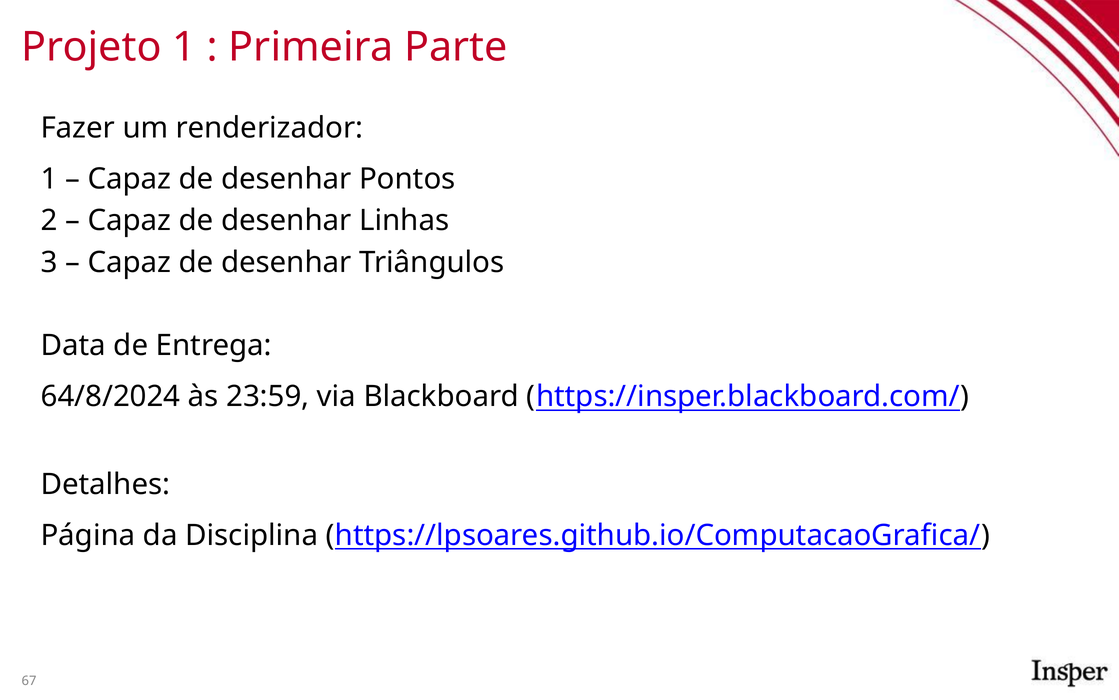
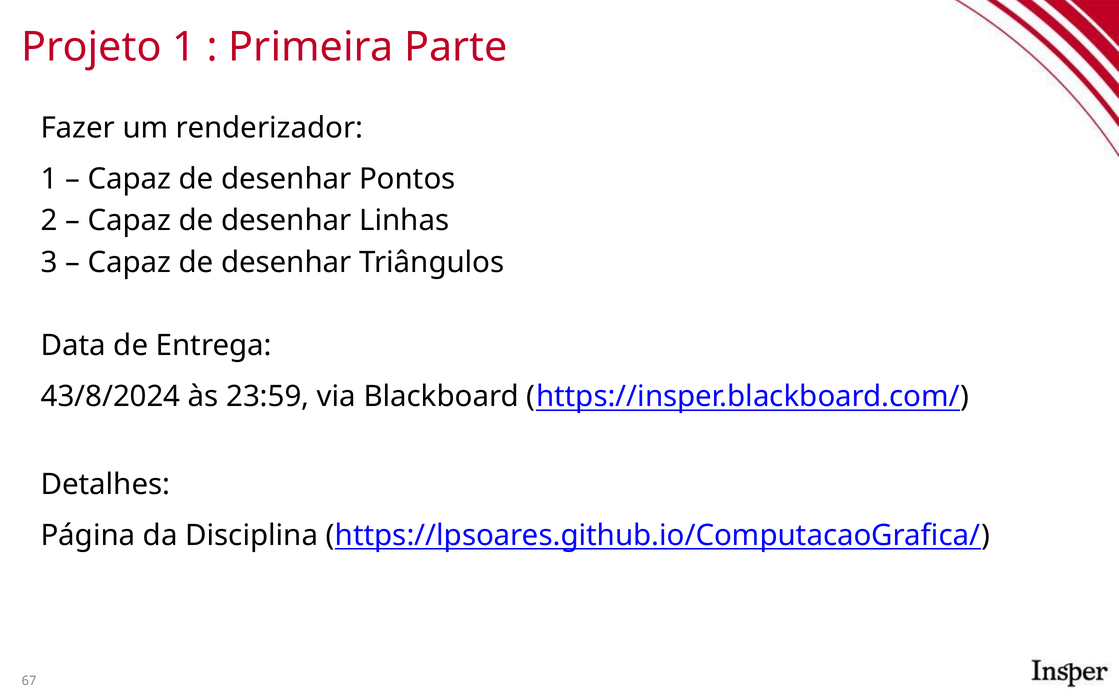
64/8/2024: 64/8/2024 -> 43/8/2024
